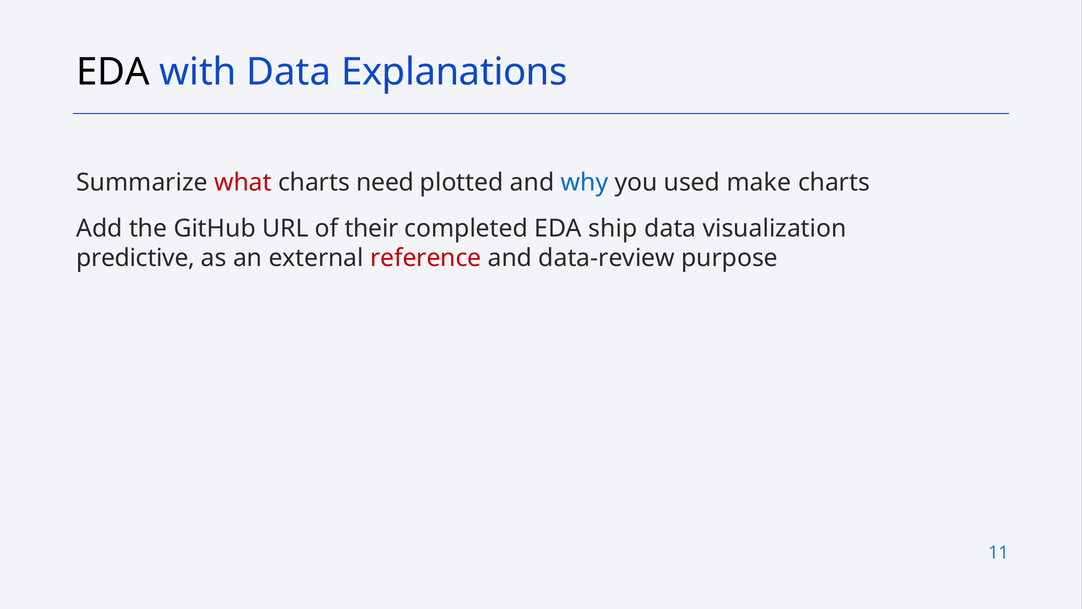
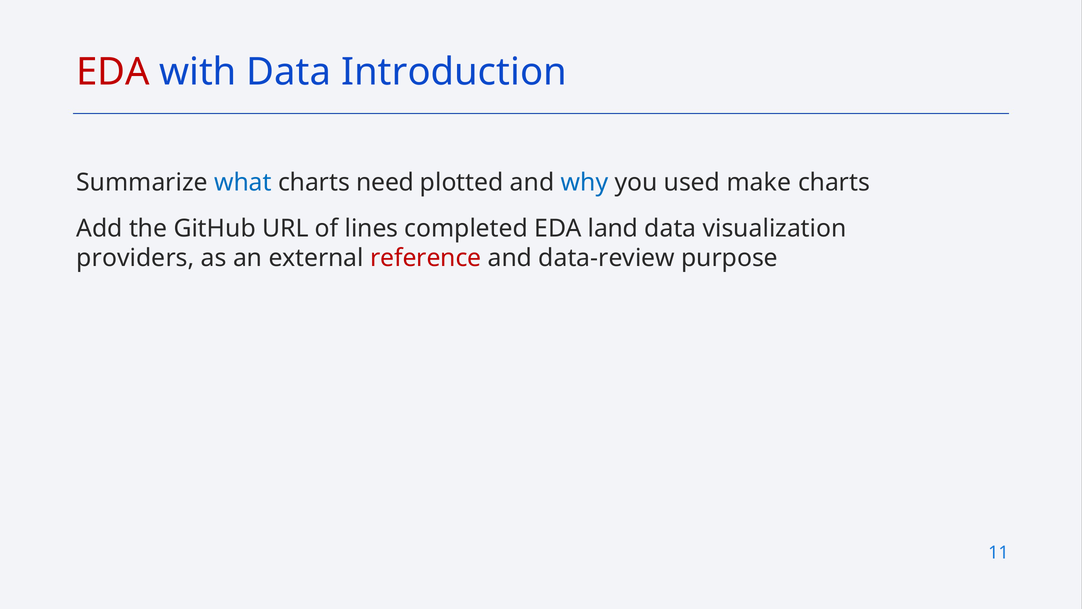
EDA at (113, 72) colour: black -> red
Explanations: Explanations -> Introduction
what colour: red -> blue
their: their -> lines
ship: ship -> land
predictive: predictive -> providers
